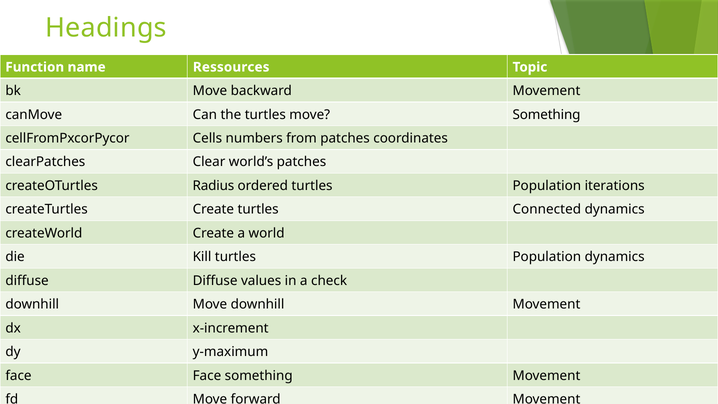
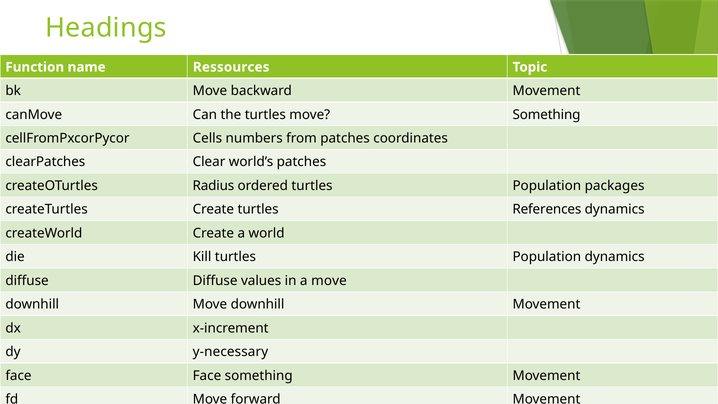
iterations: iterations -> packages
Connected: Connected -> References
a check: check -> move
y-maximum: y-maximum -> y-necessary
